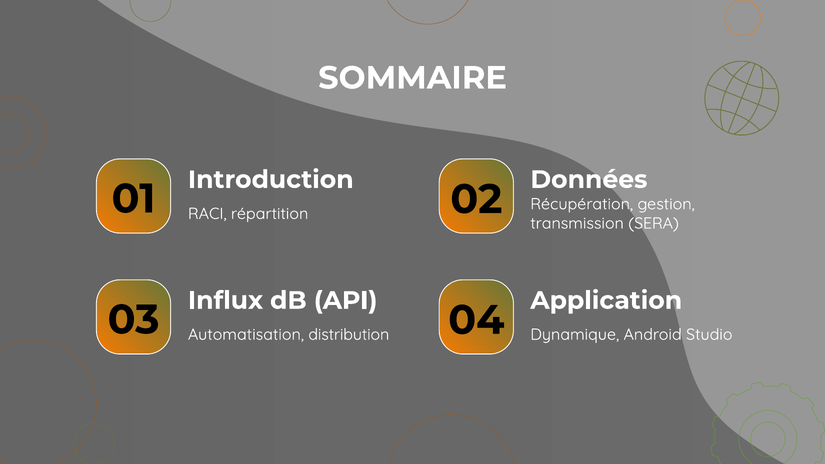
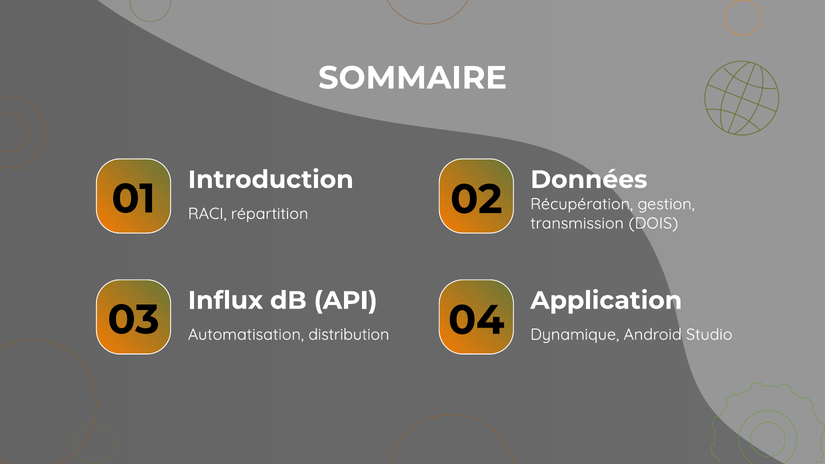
SERA: SERA -> DOIS
